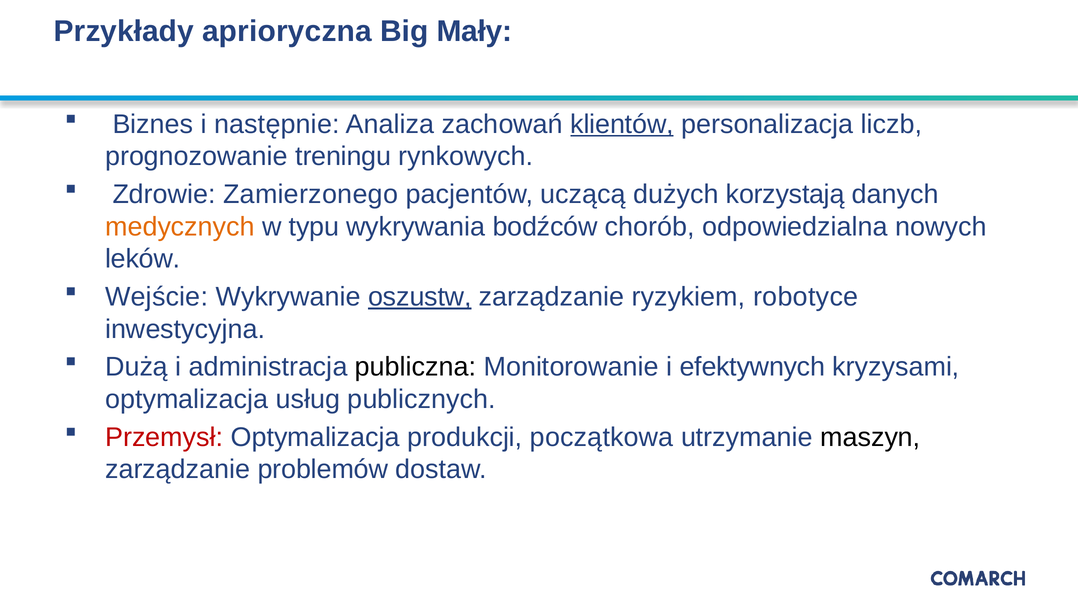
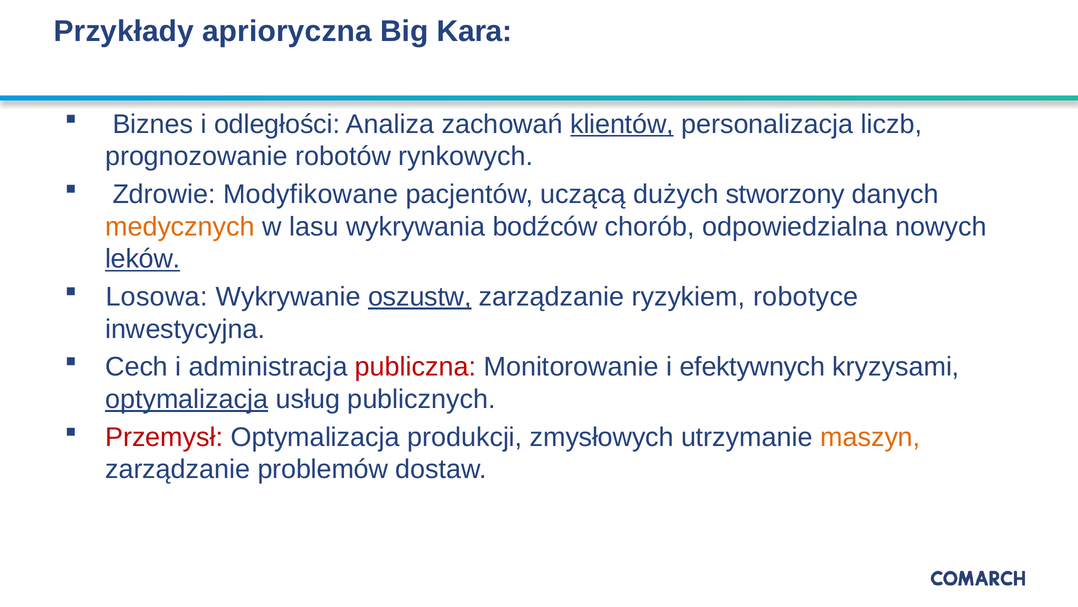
Mały: Mały -> Kara
następnie: następnie -> odległości
treningu: treningu -> robotów
Zamierzonego: Zamierzonego -> Modyfikowane
korzystają: korzystają -> stworzony
typu: typu -> lasu
leków underline: none -> present
Wejście: Wejście -> Losowa
Dużą: Dużą -> Cech
publiczna colour: black -> red
optymalizacja at (187, 399) underline: none -> present
początkowa: początkowa -> zmysłowych
maszyn colour: black -> orange
